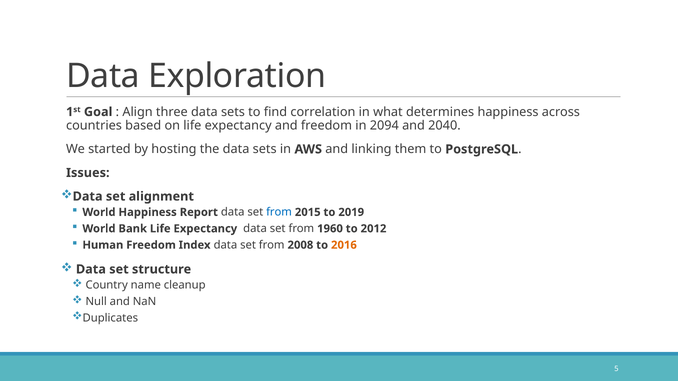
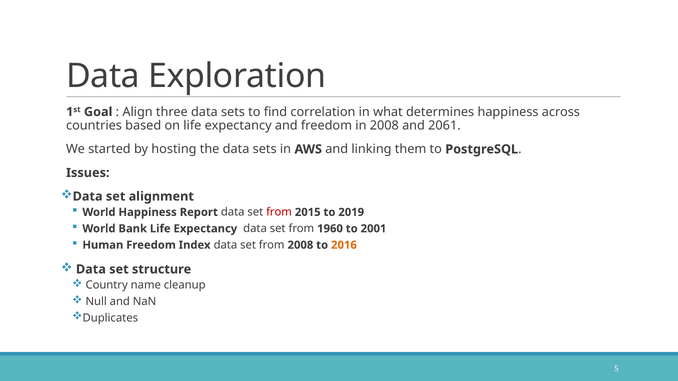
in 2094: 2094 -> 2008
2040: 2040 -> 2061
from at (279, 212) colour: blue -> red
2012: 2012 -> 2001
